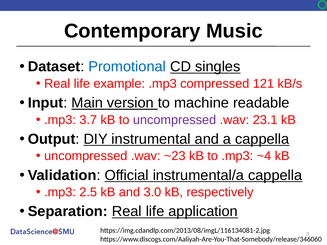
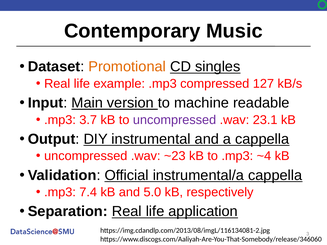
Promotional colour: blue -> orange
121: 121 -> 127
2.5: 2.5 -> 7.4
3.0: 3.0 -> 5.0
